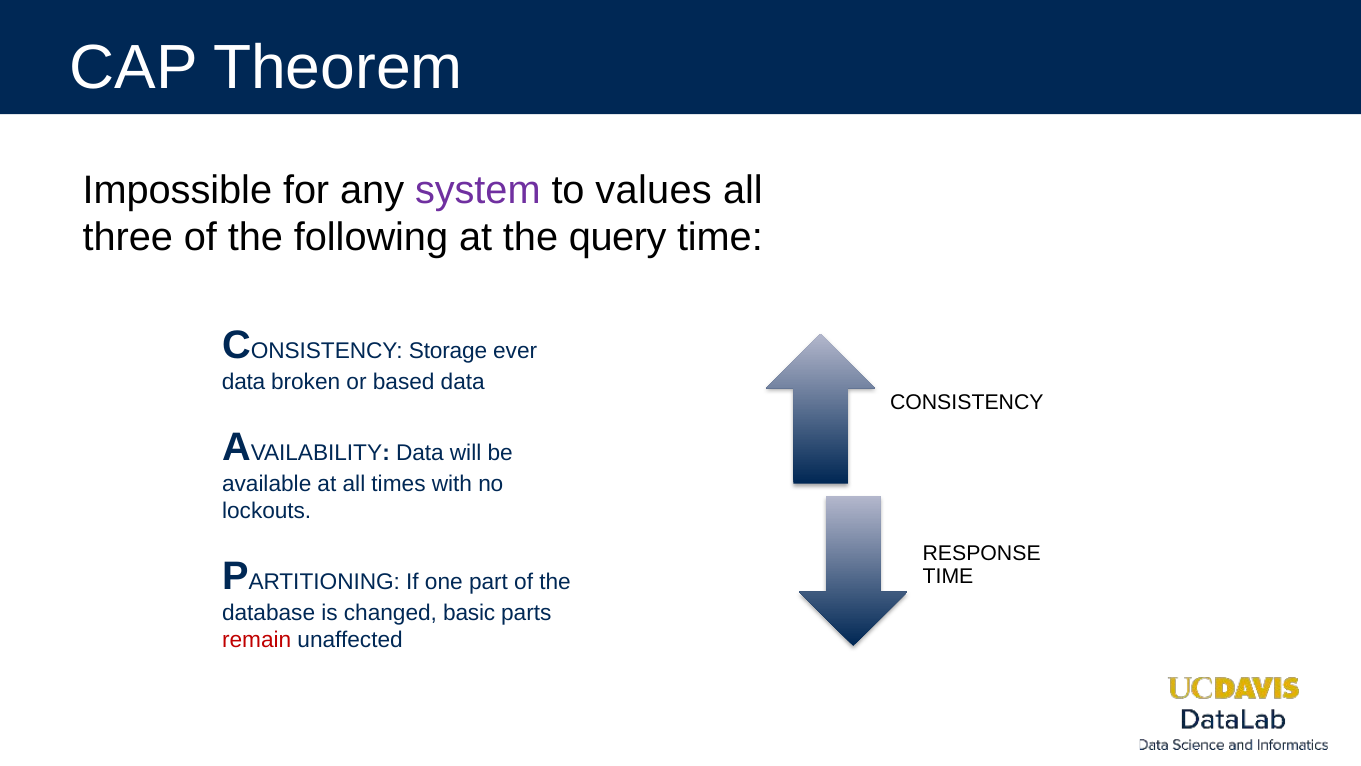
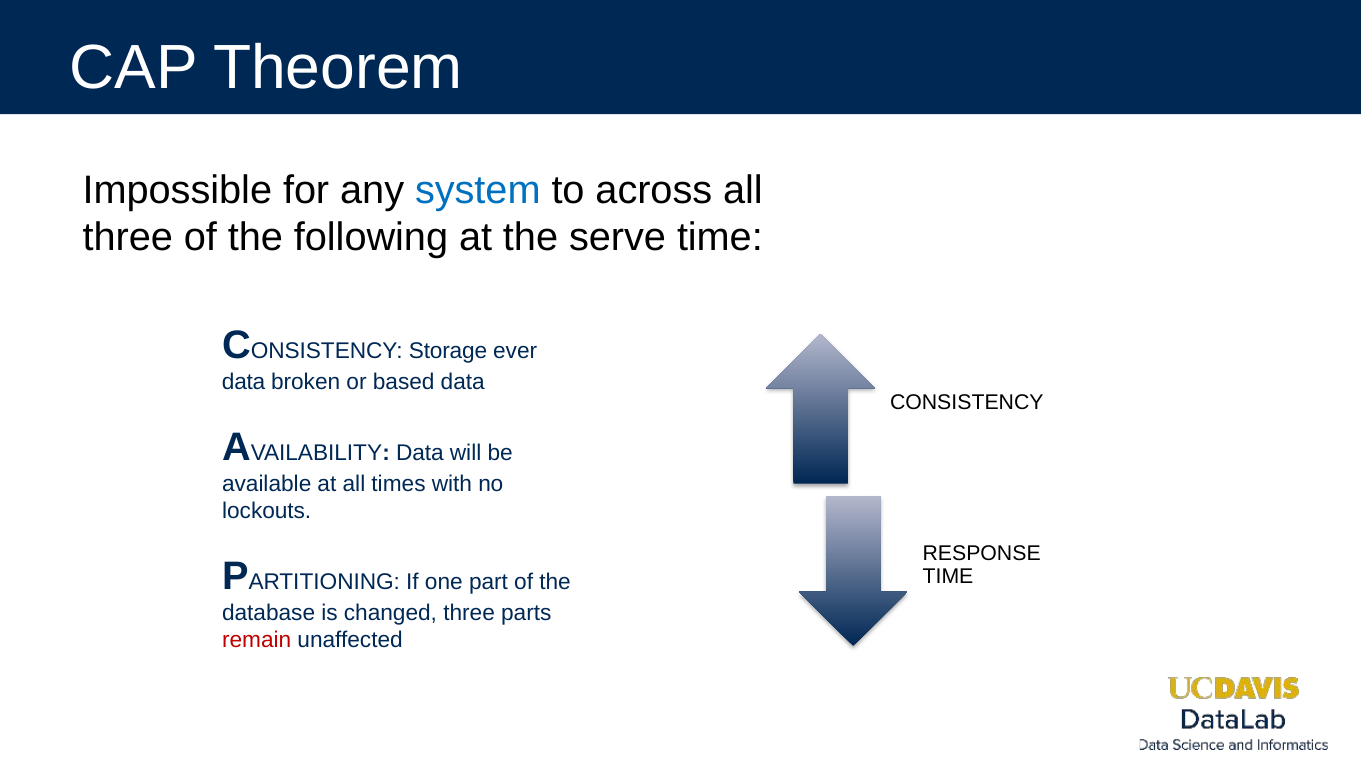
system colour: purple -> blue
values: values -> across
query: query -> serve
changed basic: basic -> three
